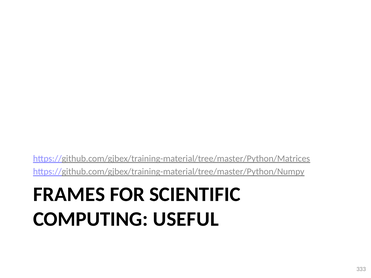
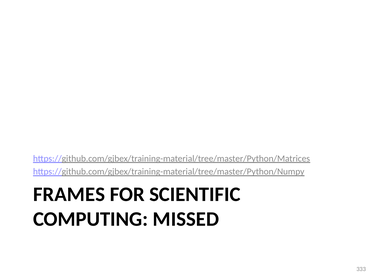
USEFUL: USEFUL -> MISSED
